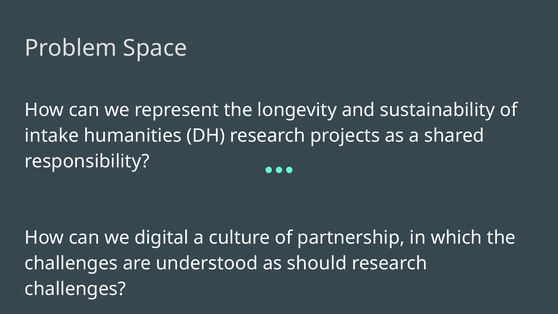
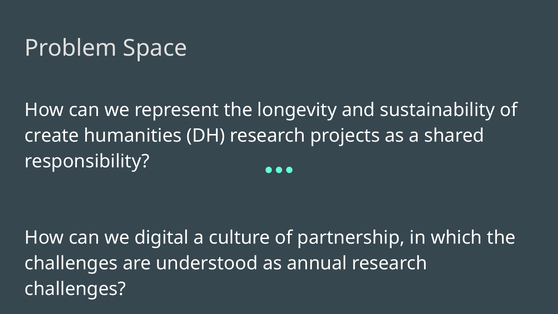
intake: intake -> create
should: should -> annual
